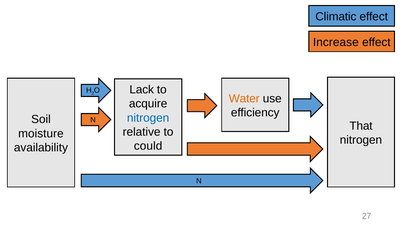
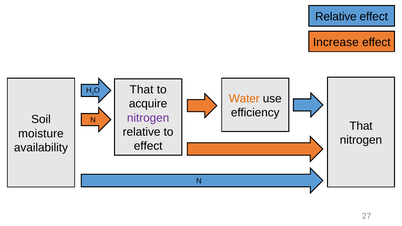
Climatic at (336, 17): Climatic -> Relative
Lack at (142, 90): Lack -> That
nitrogen at (148, 118) colour: blue -> purple
could at (148, 146): could -> effect
